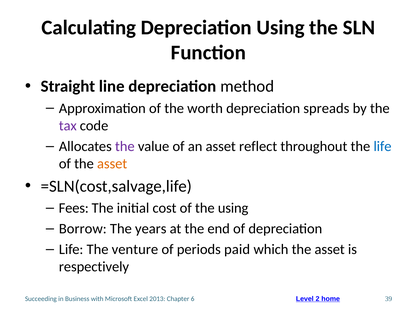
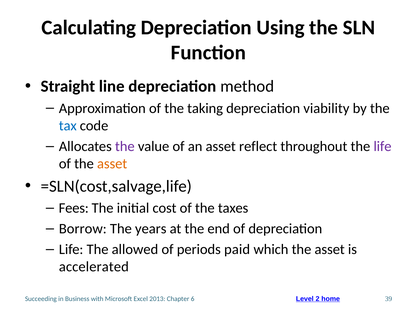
worth: worth -> taking
spreads: spreads -> viability
tax colour: purple -> blue
life at (383, 146) colour: blue -> purple
the using: using -> taxes
venture: venture -> allowed
respectively: respectively -> accelerated
